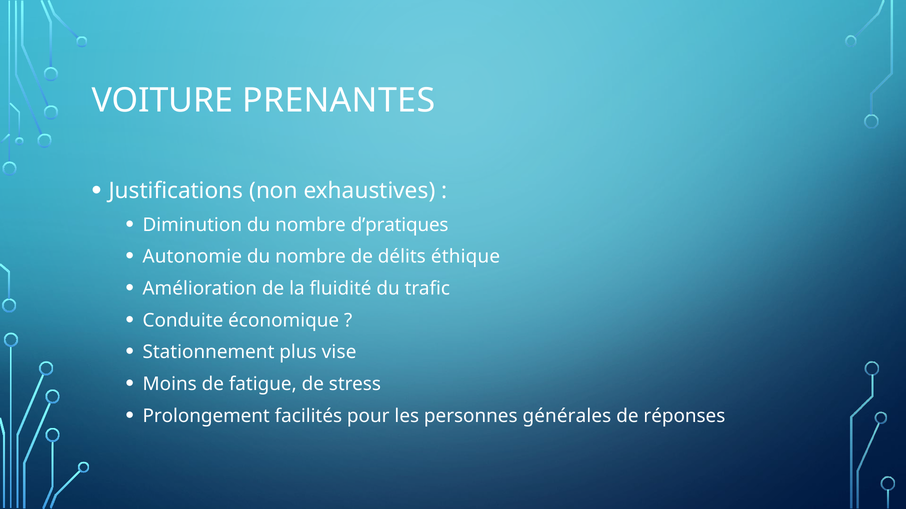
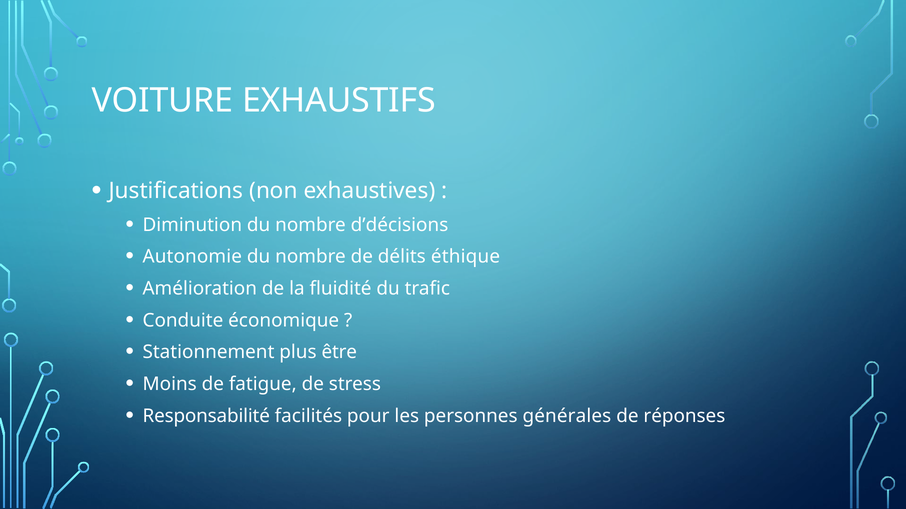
PRENANTES: PRENANTES -> EXHAUSTIFS
d’pratiques: d’pratiques -> d’décisions
vise: vise -> être
Prolongement: Prolongement -> Responsabilité
